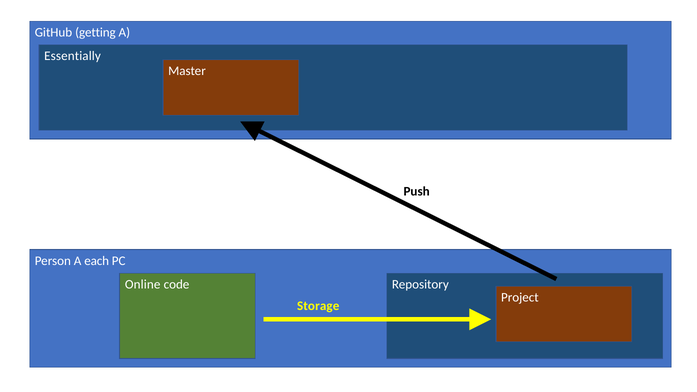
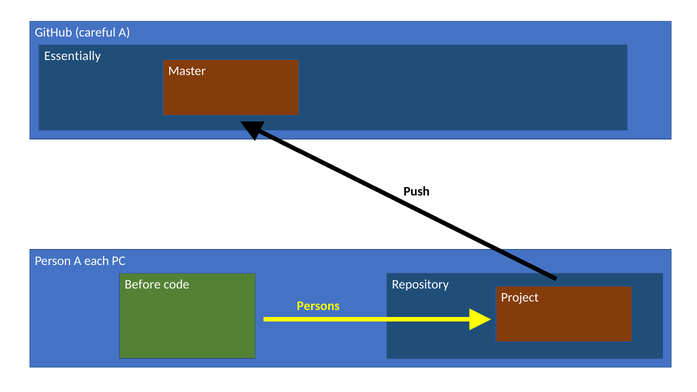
getting: getting -> careful
Online: Online -> Before
Storage: Storage -> Persons
